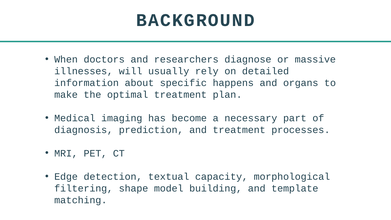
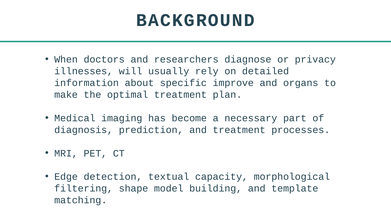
massive: massive -> privacy
happens: happens -> improve
